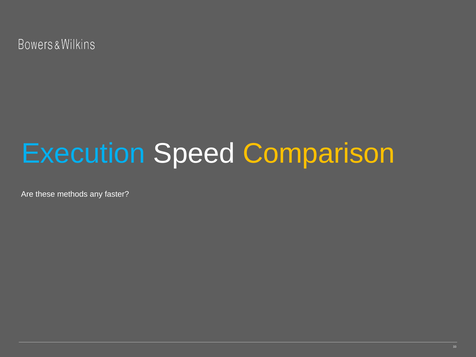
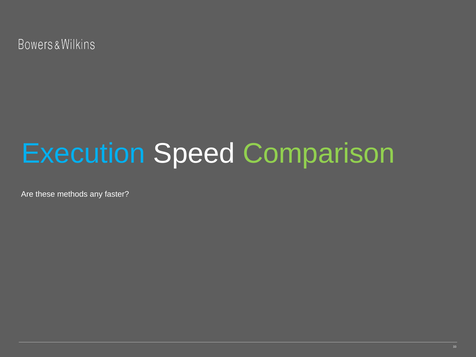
Comparison colour: yellow -> light green
